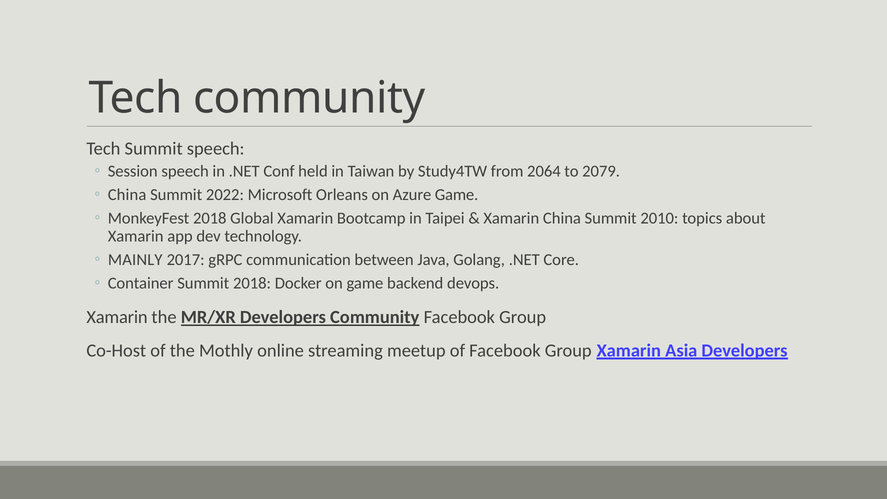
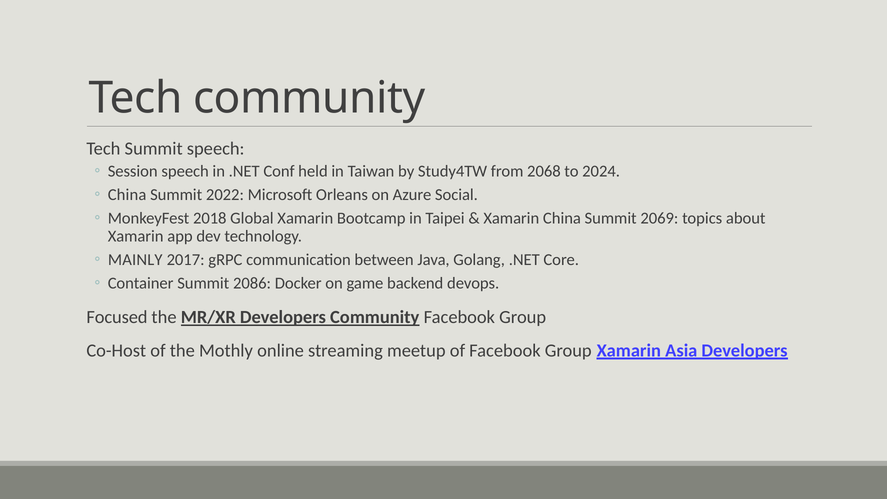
2064: 2064 -> 2068
2079: 2079 -> 2024
Azure Game: Game -> Social
2010: 2010 -> 2069
Summit 2018: 2018 -> 2086
Xamarin at (117, 317): Xamarin -> Focused
